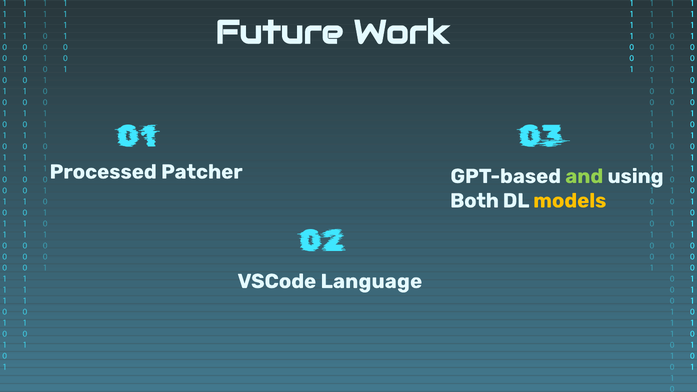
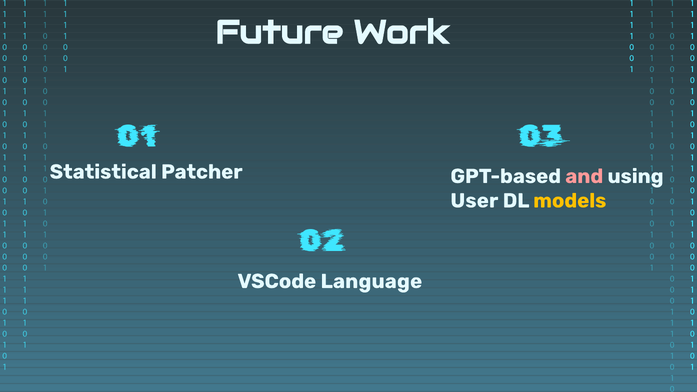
Processed: Processed -> Statistical
and colour: light green -> pink
Both: Both -> User
